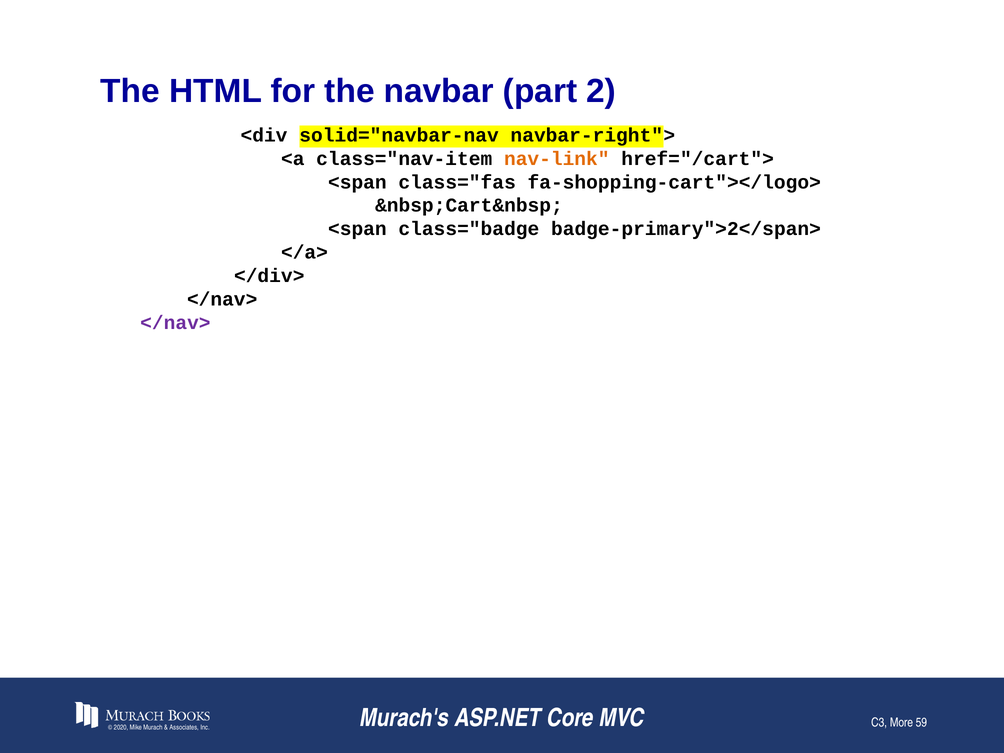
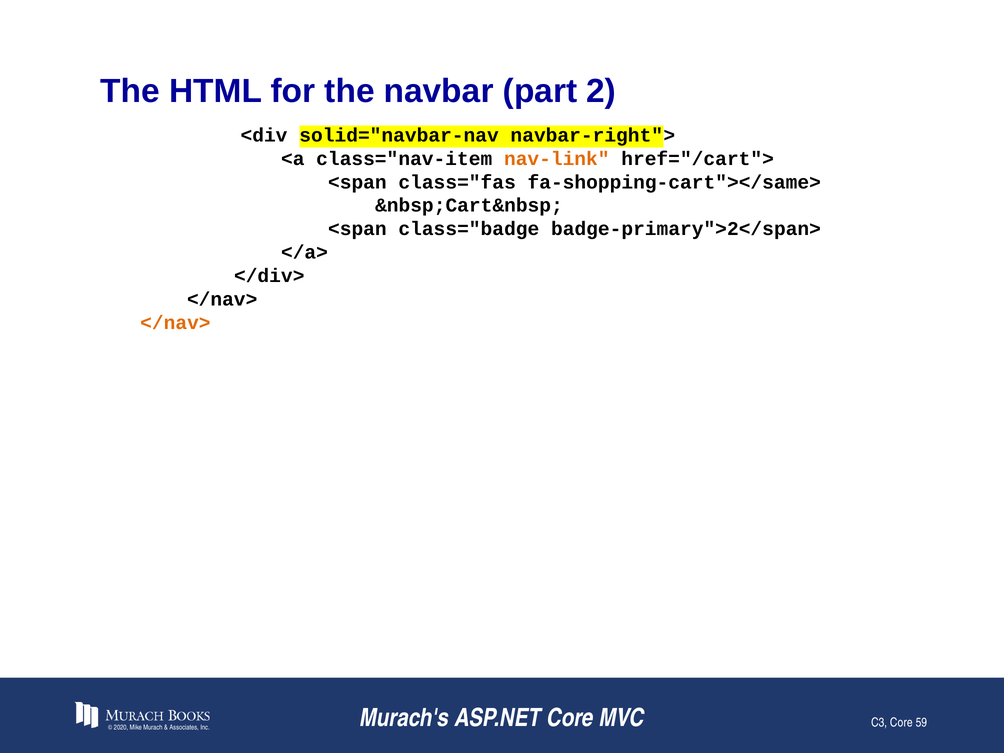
fa-shopping-cart"></logo>: fa-shopping-cart"></logo> -> fa-shopping-cart"></same>
</nav> at (175, 323) colour: purple -> orange
C3 More: More -> Core
